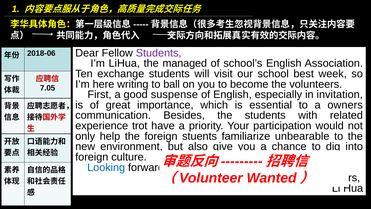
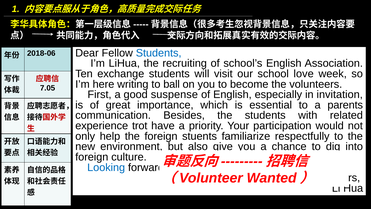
Students at (159, 53) colour: purple -> blue
managed: managed -> recruiting
best: best -> love
owners: owners -> parents
unbearable: unbearable -> respectfully
